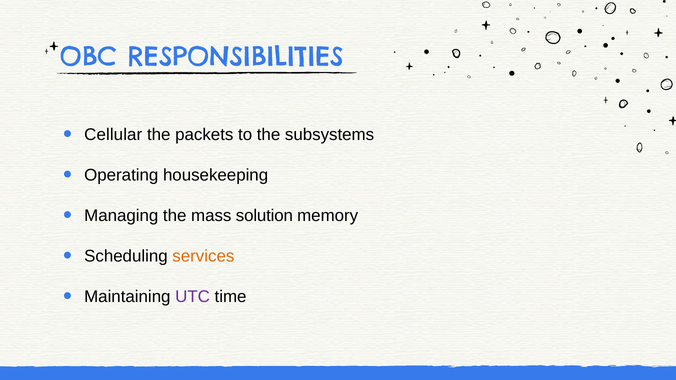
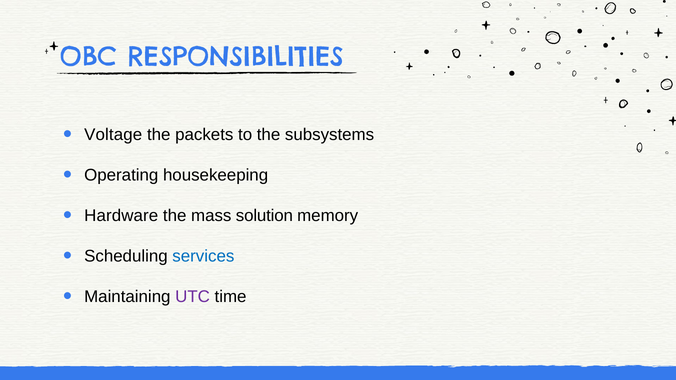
Cellular: Cellular -> Voltage
Managing: Managing -> Hardware
services colour: orange -> blue
